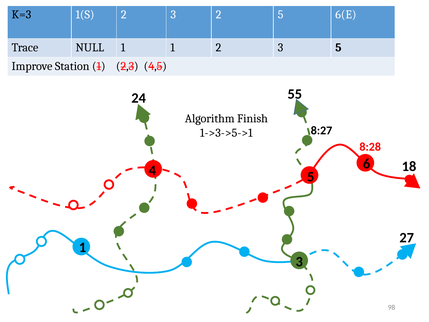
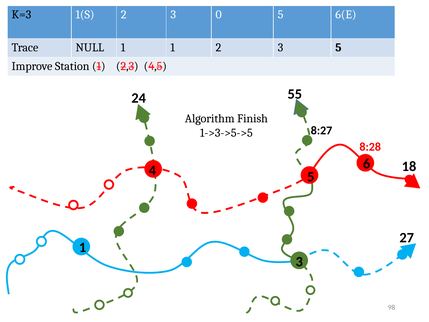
3 2: 2 -> 0
1->3->5->1: 1->3->5->1 -> 1->3->5->5
